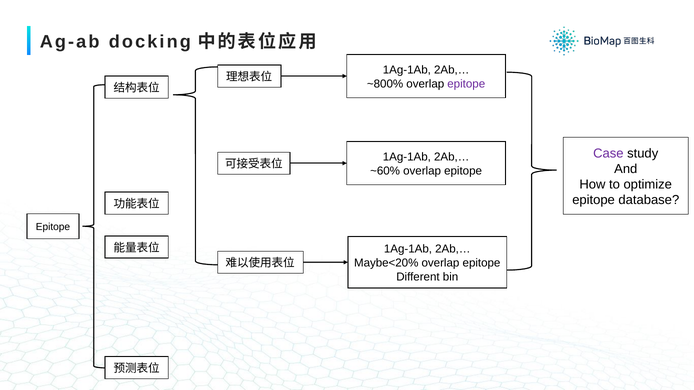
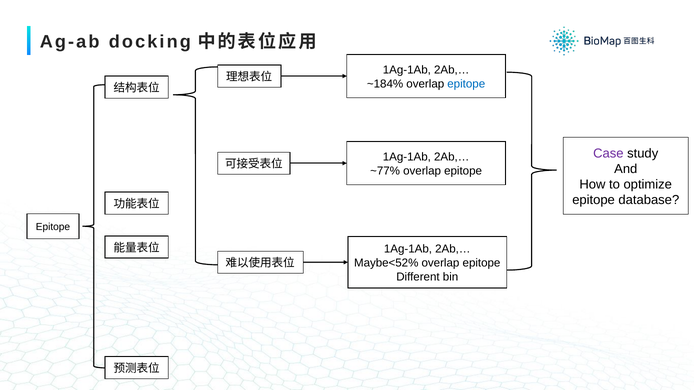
~800%: ~800% -> ~184%
epitope at (466, 84) colour: purple -> blue
~60%: ~60% -> ~77%
Maybe<20%: Maybe<20% -> Maybe<52%
